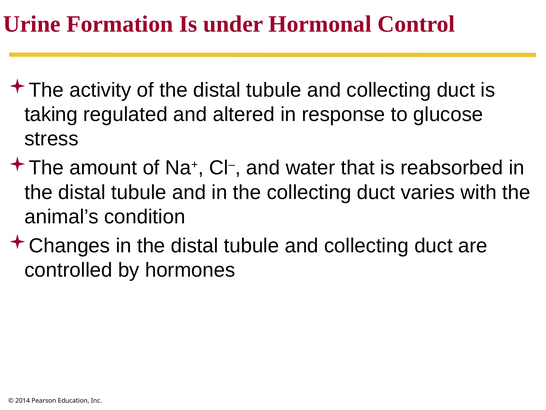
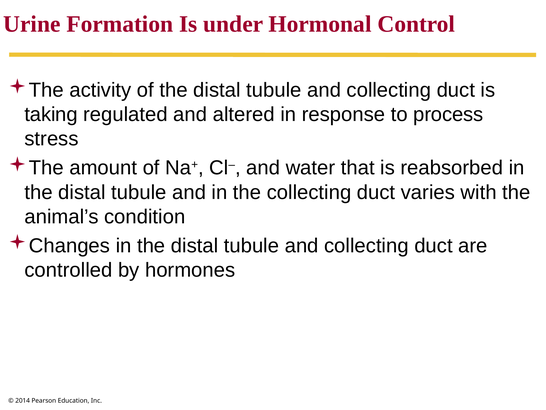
glucose: glucose -> process
